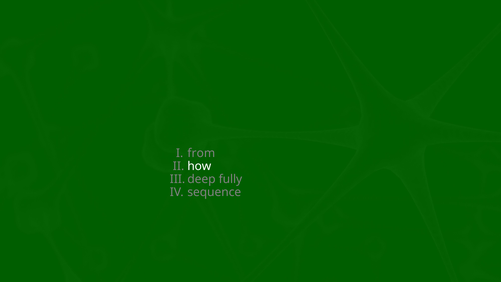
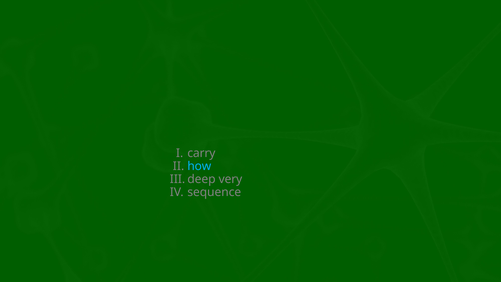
from: from -> carry
how colour: white -> light blue
fully: fully -> very
